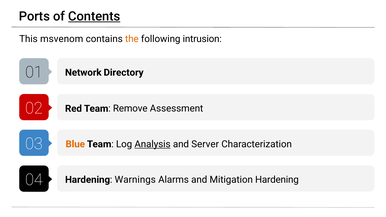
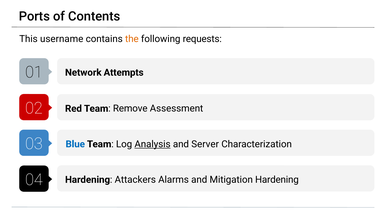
Contents underline: present -> none
msvenom: msvenom -> username
intrusion: intrusion -> requests
Directory: Directory -> Attempts
Blue colour: orange -> blue
Warnings: Warnings -> Attackers
